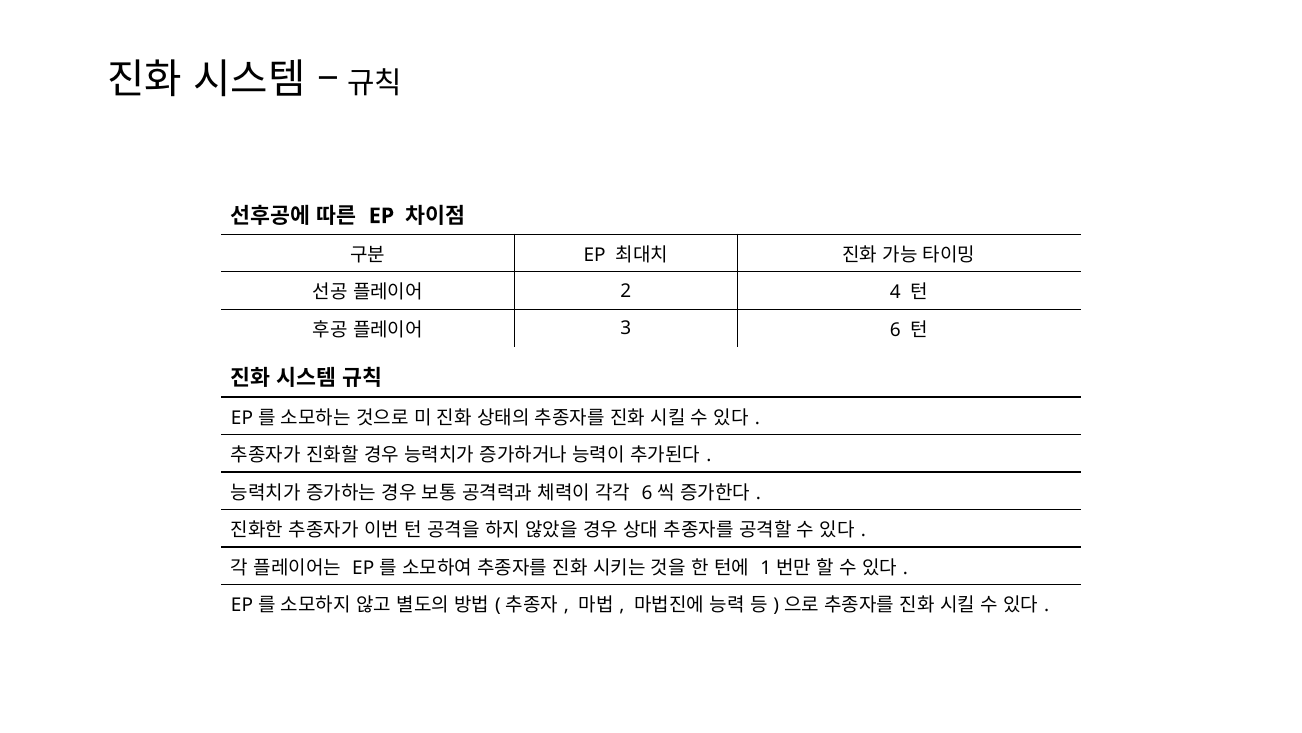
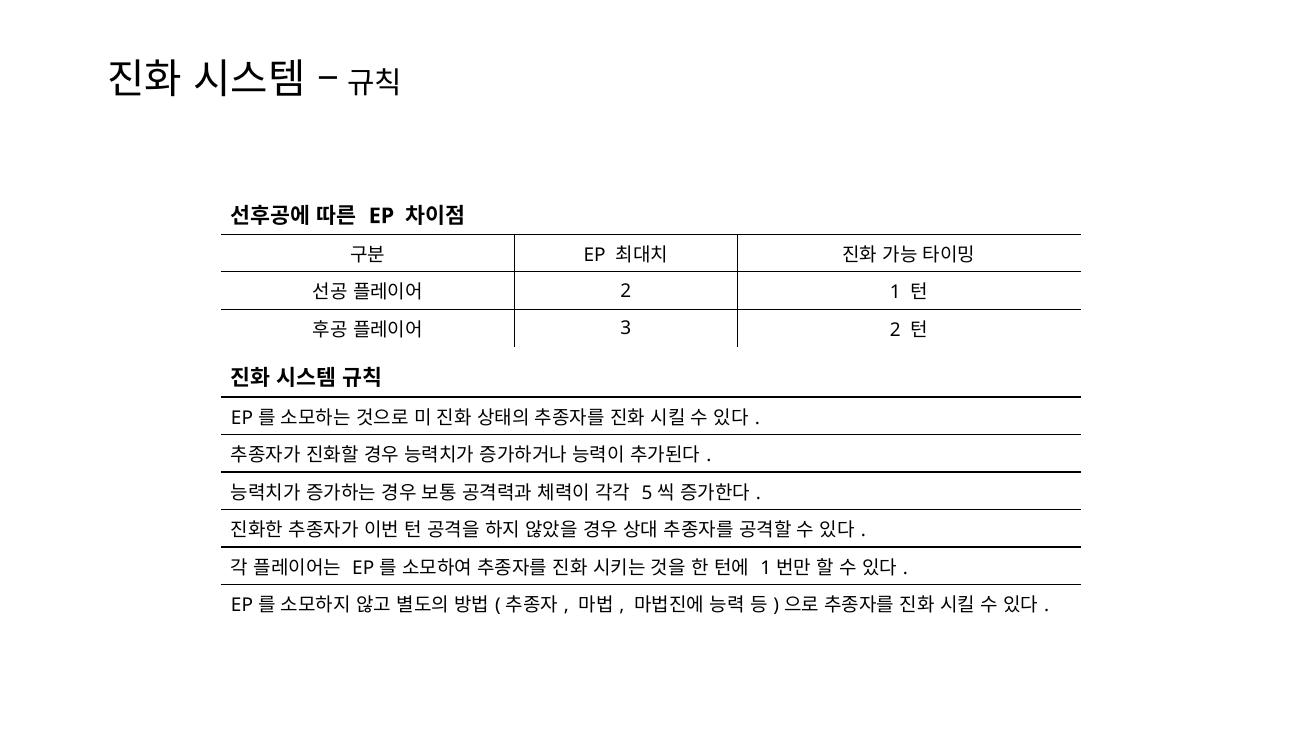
2 4: 4 -> 1
3 6: 6 -> 2
6 at (647, 492): 6 -> 5
